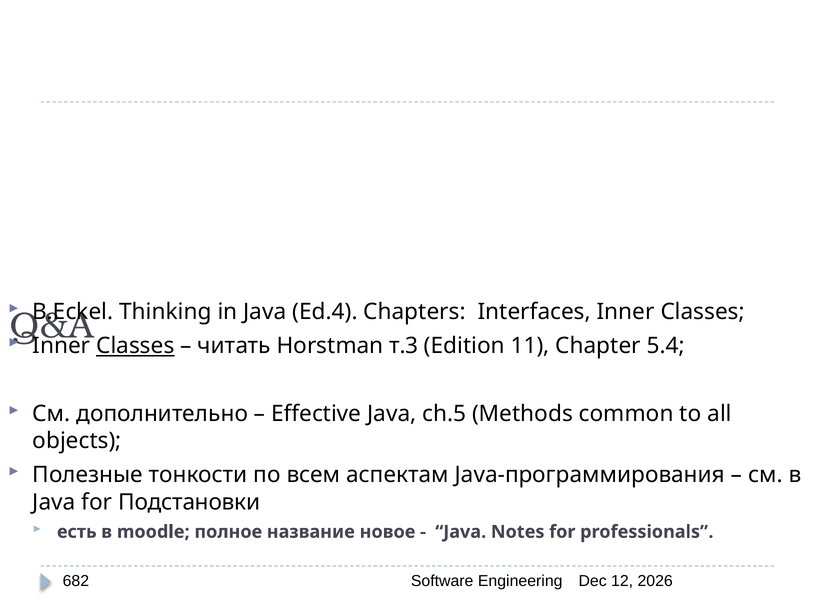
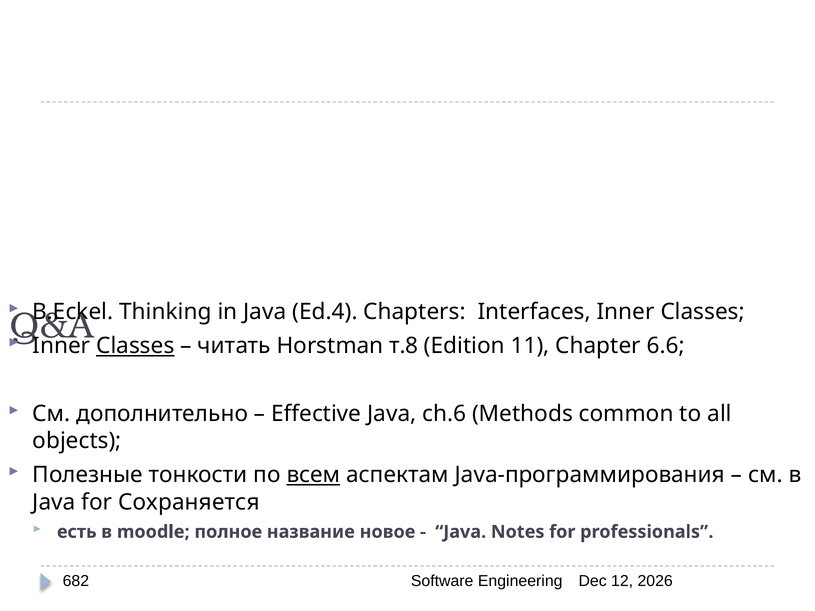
т.3: т.3 -> т.8
5.4: 5.4 -> 6.6
ch.5: ch.5 -> ch.6
всем underline: none -> present
Подстановки: Подстановки -> Сохраняется
